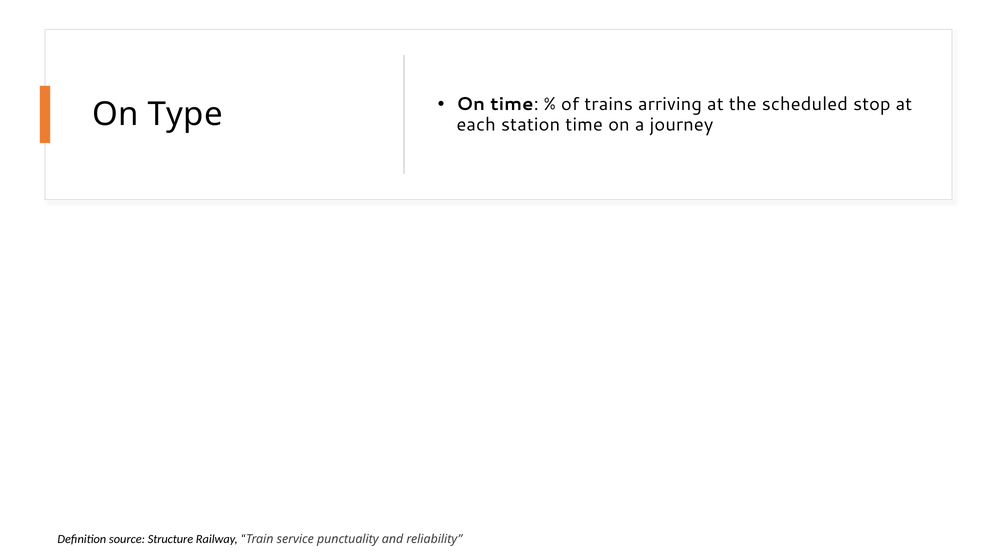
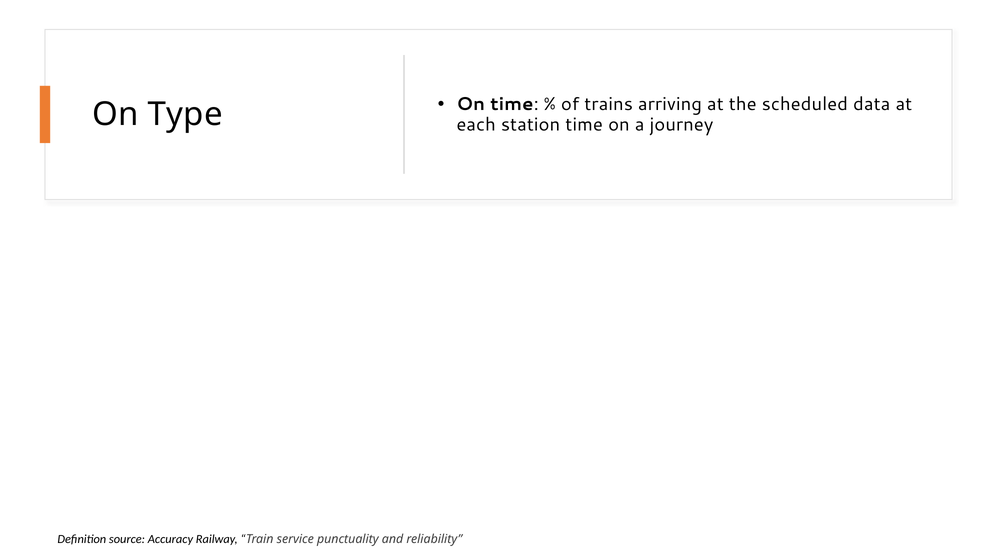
stop: stop -> data
Structure: Structure -> Accuracy
